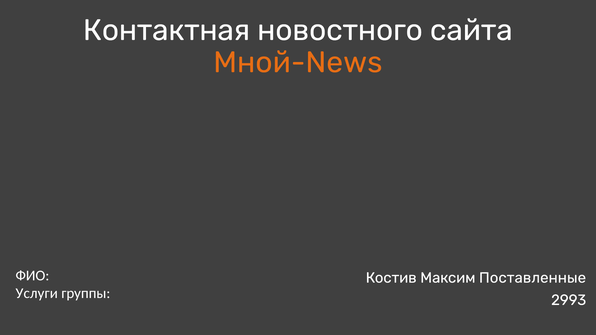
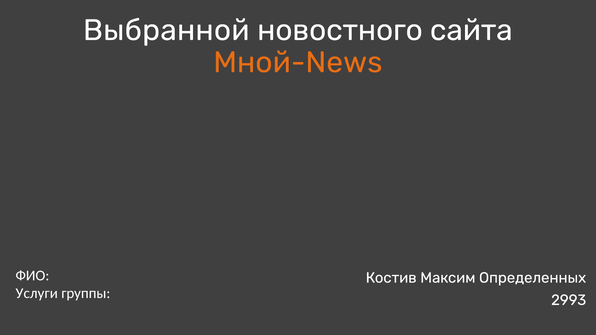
Контактная: Контактная -> Выбранной
Поставленные: Поставленные -> Определенных
